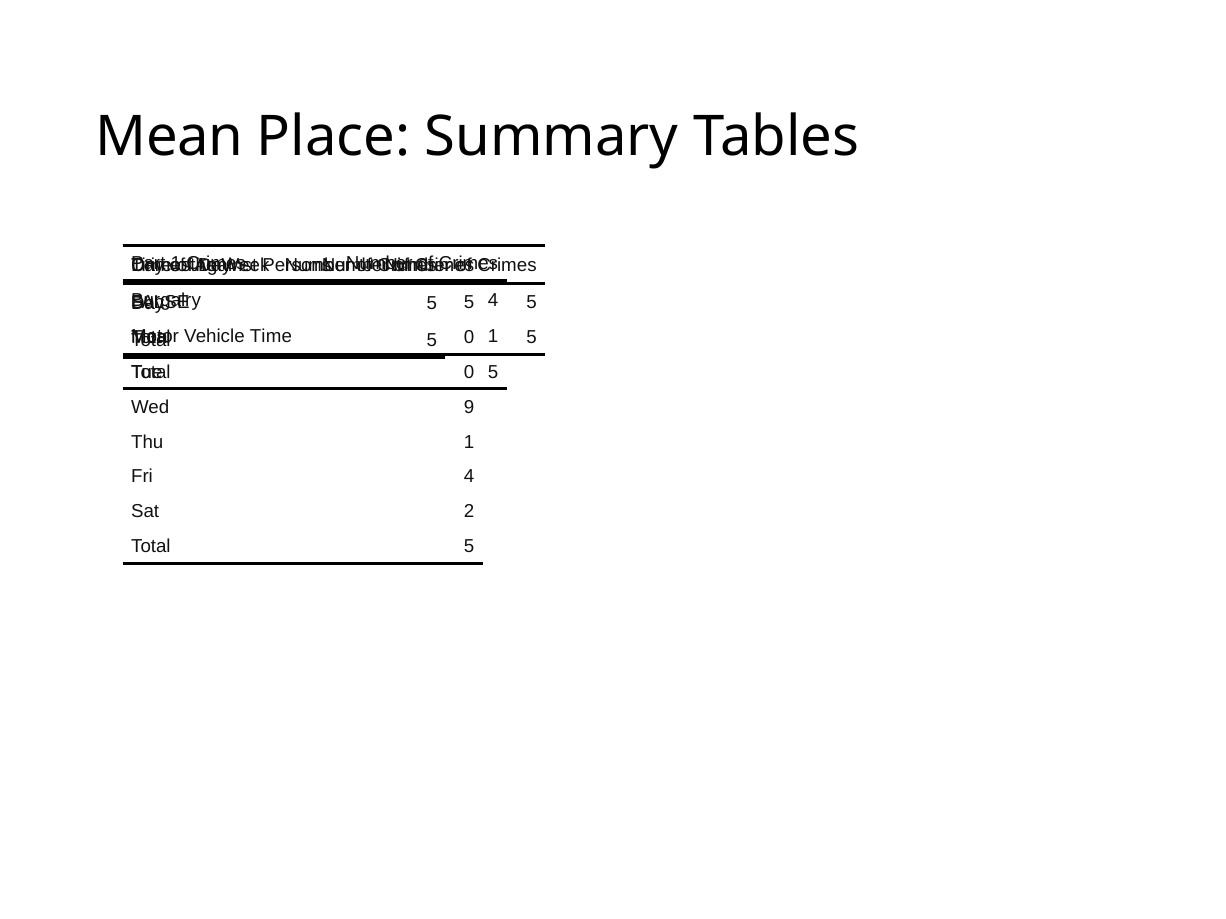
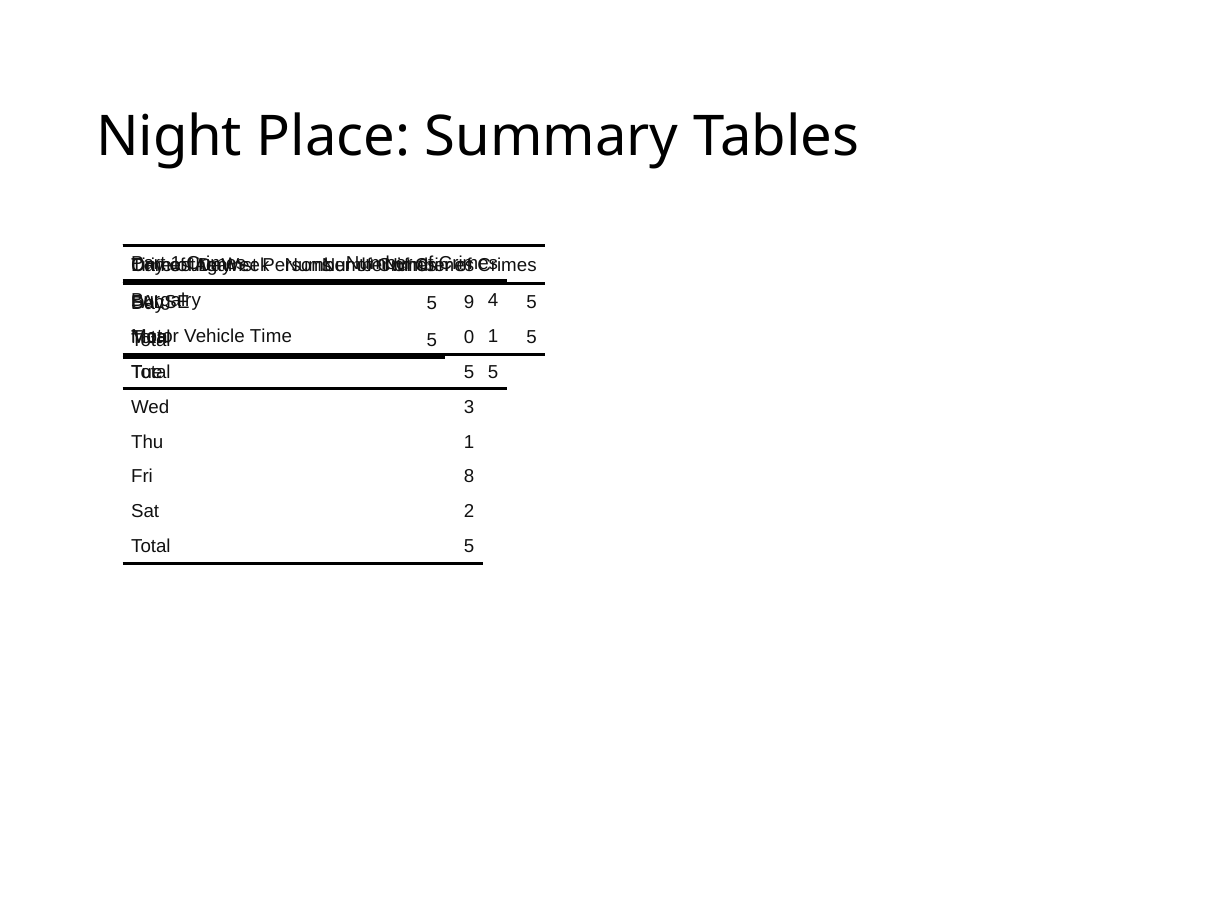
Mean: Mean -> Night
5 at (469, 302): 5 -> 9
0 at (469, 372): 0 -> 5
9: 9 -> 3
Fri 4: 4 -> 8
